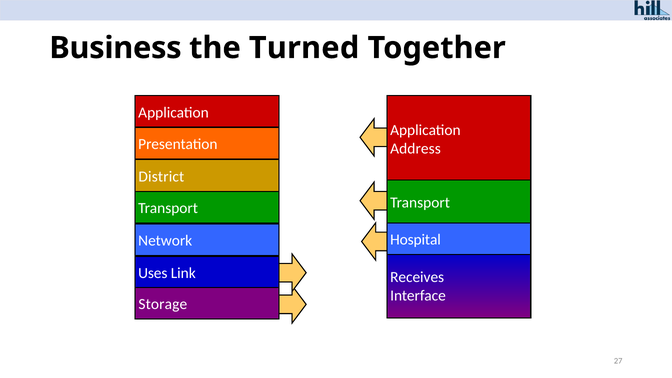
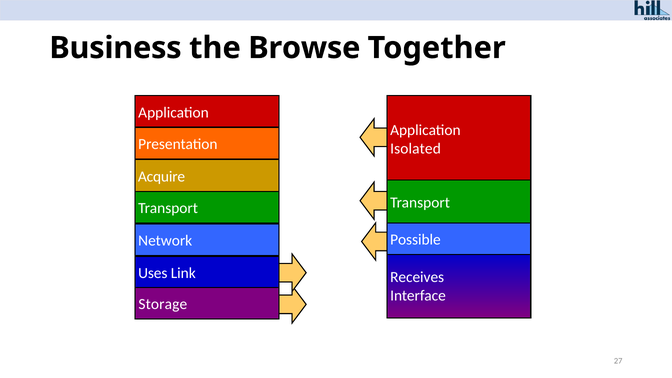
Turned: Turned -> Browse
Address: Address -> Isolated
District: District -> Acquire
Hospital: Hospital -> Possible
